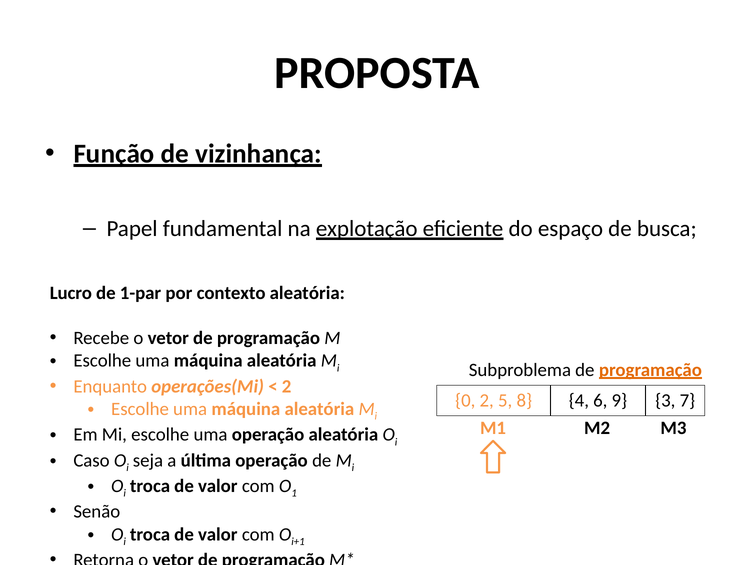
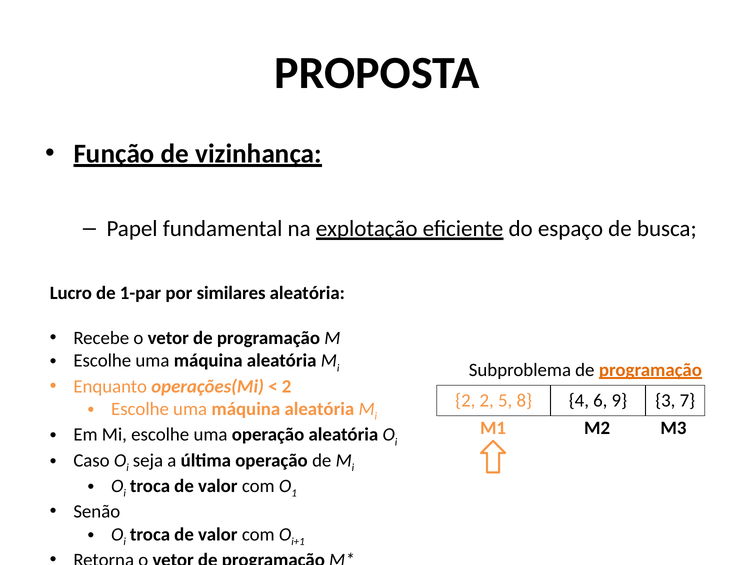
contexto: contexto -> similares
0 at (465, 401): 0 -> 2
